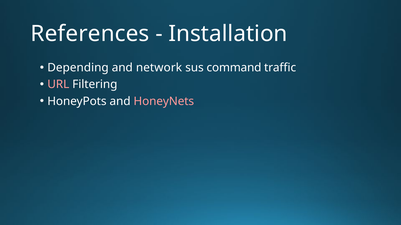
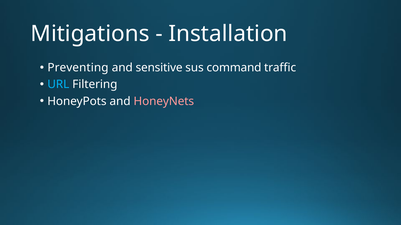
References: References -> Mitigations
Depending: Depending -> Preventing
network: network -> sensitive
URL colour: pink -> light blue
